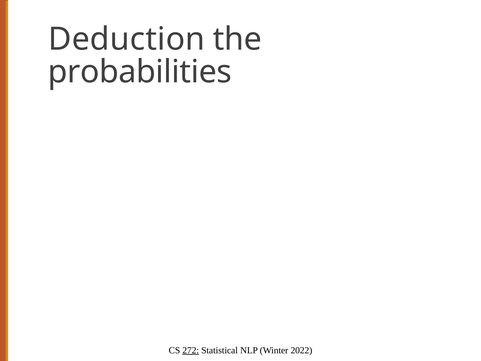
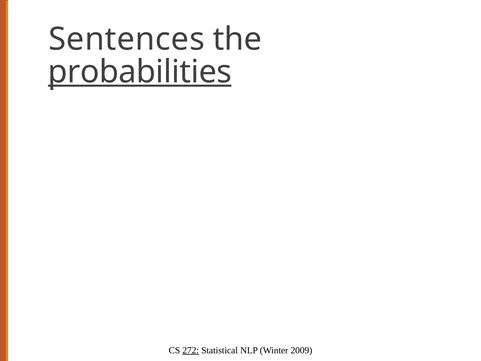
Deduction: Deduction -> Sentences
probabilities underline: none -> present
2022: 2022 -> 2009
